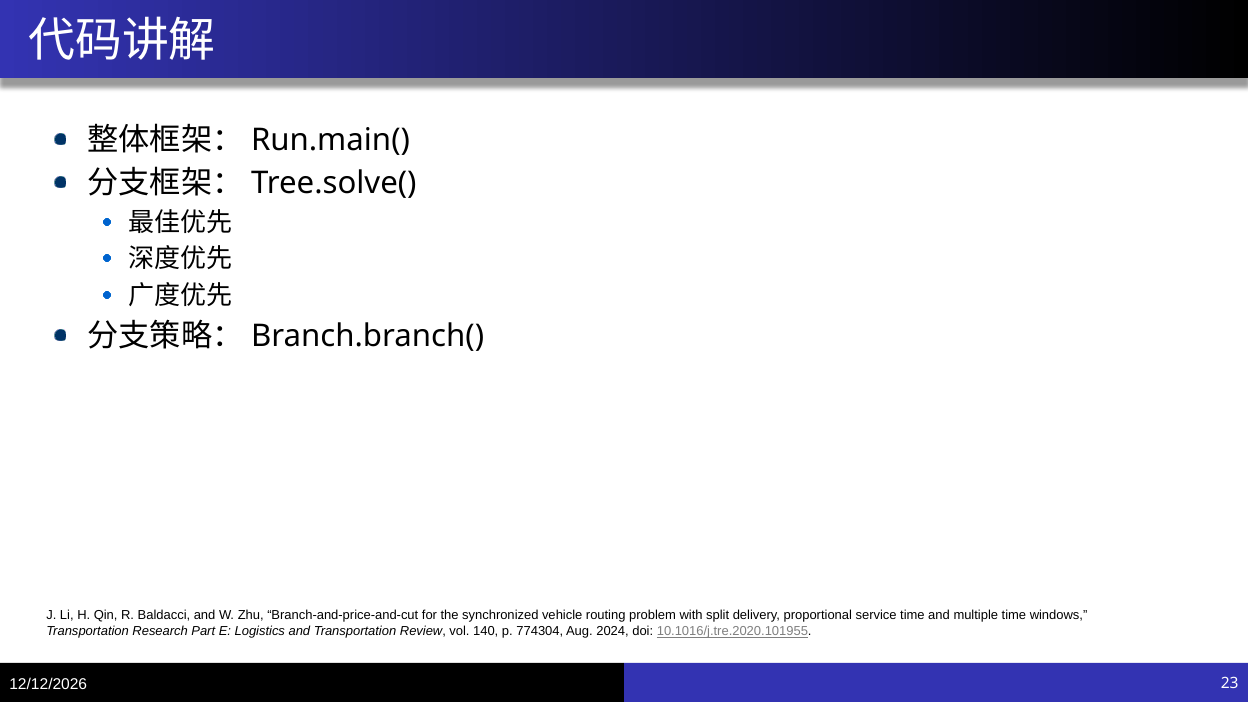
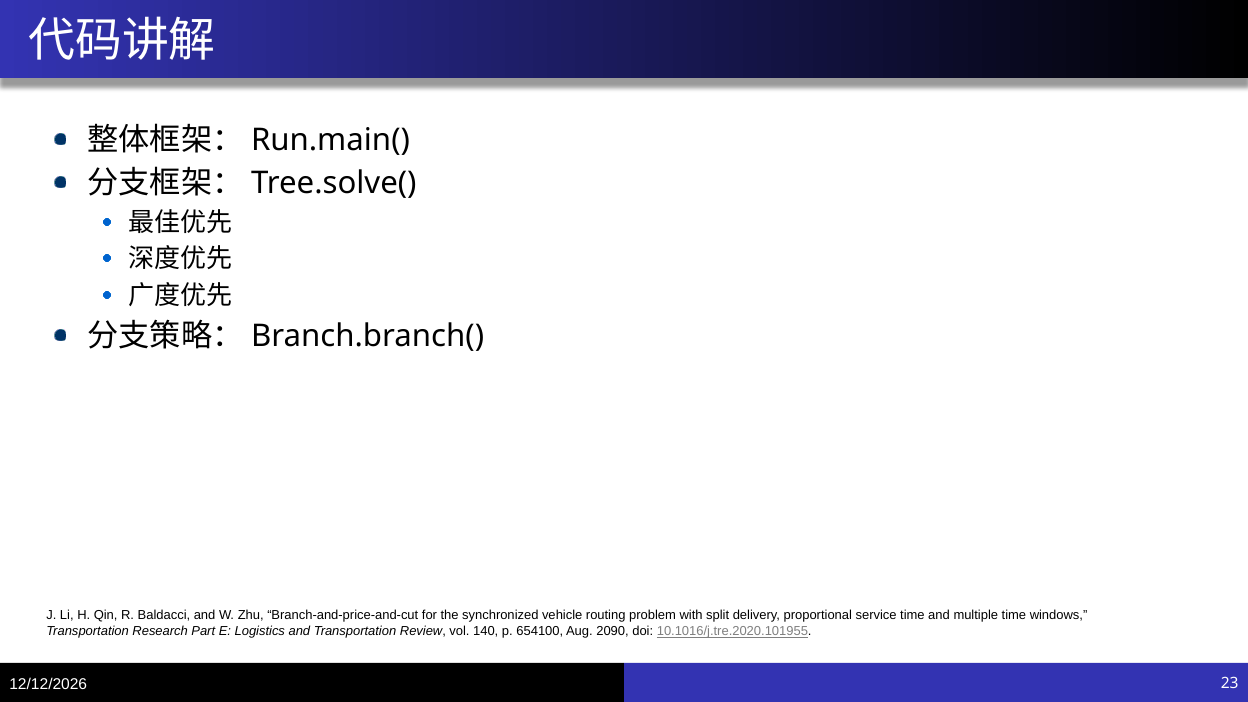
774304: 774304 -> 654100
2024: 2024 -> 2090
